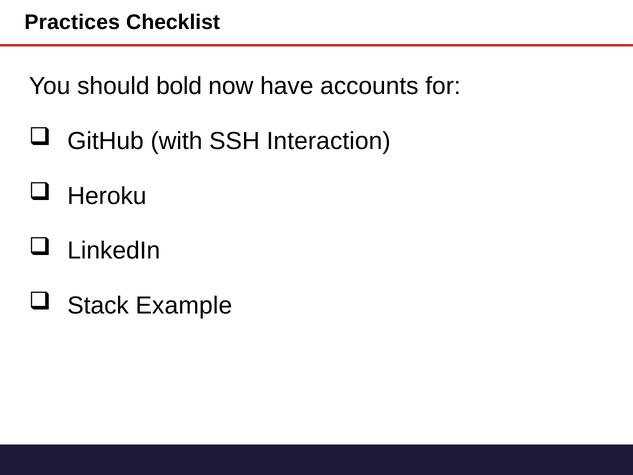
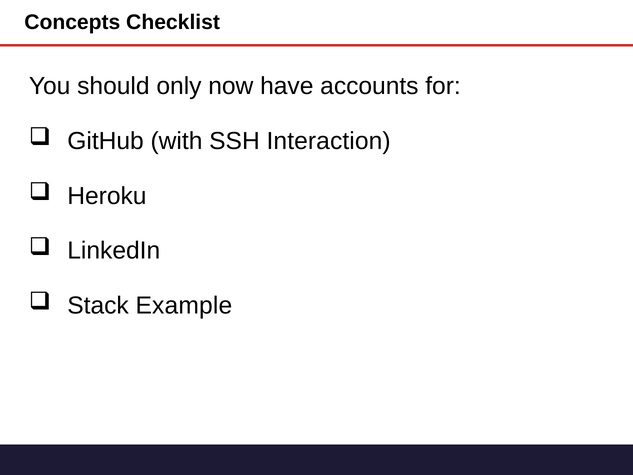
Practices: Practices -> Concepts
bold: bold -> only
